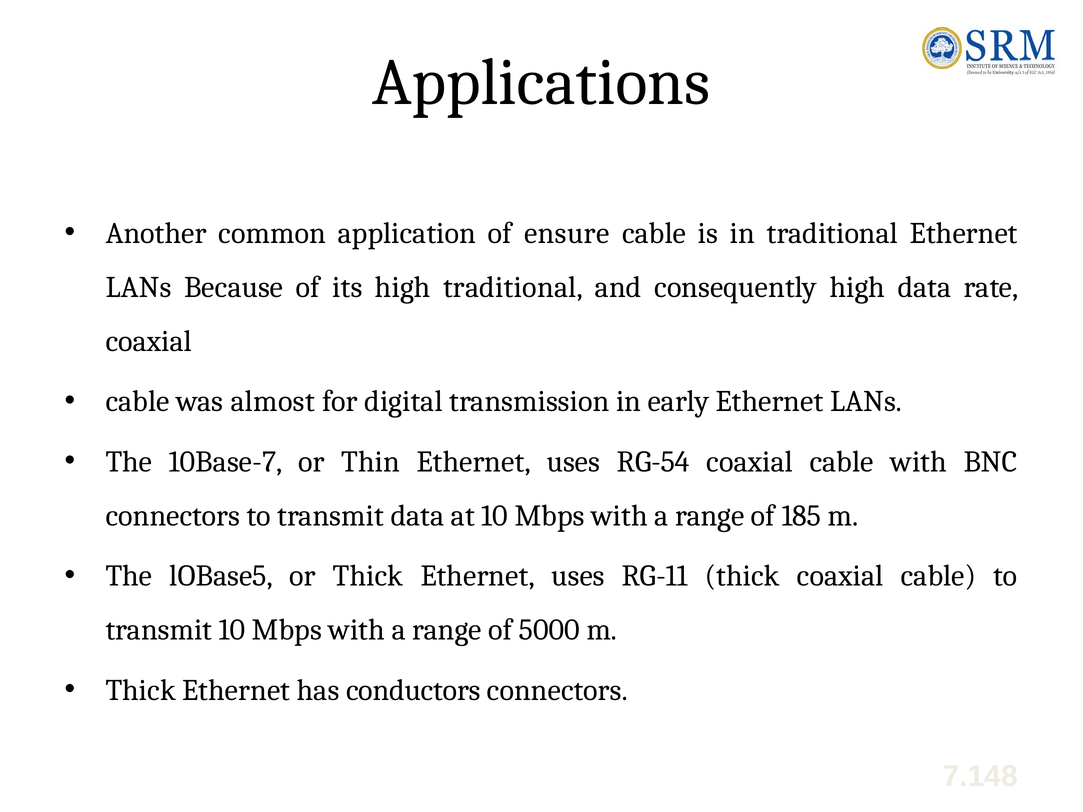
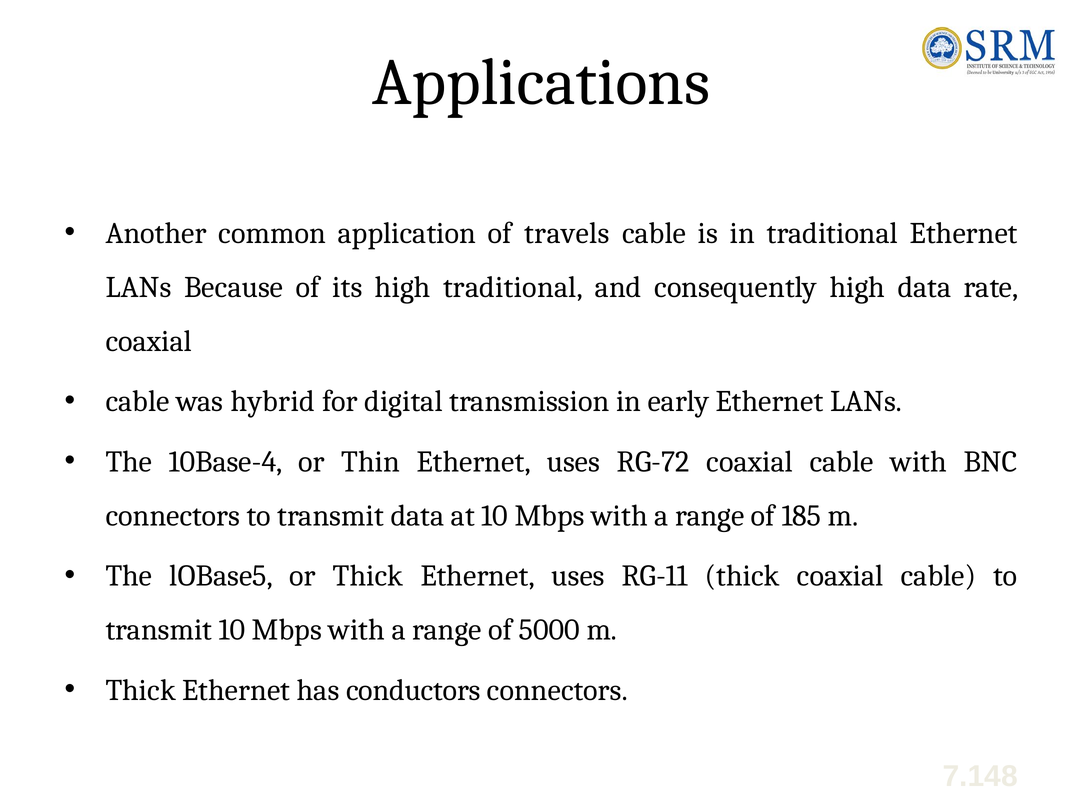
ensure: ensure -> travels
almost: almost -> hybrid
10Base-7: 10Base-7 -> 10Base-4
RG-54: RG-54 -> RG-72
